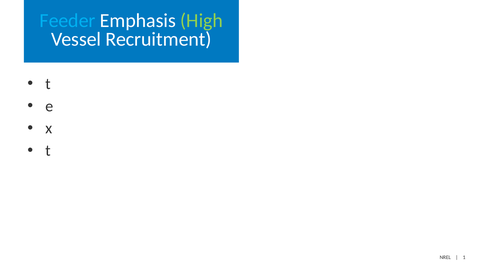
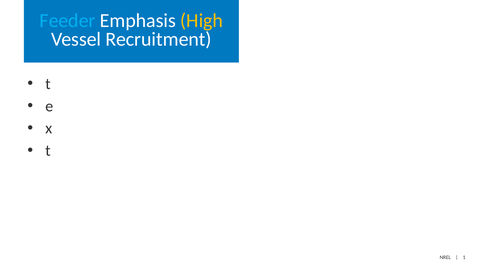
High colour: light green -> yellow
